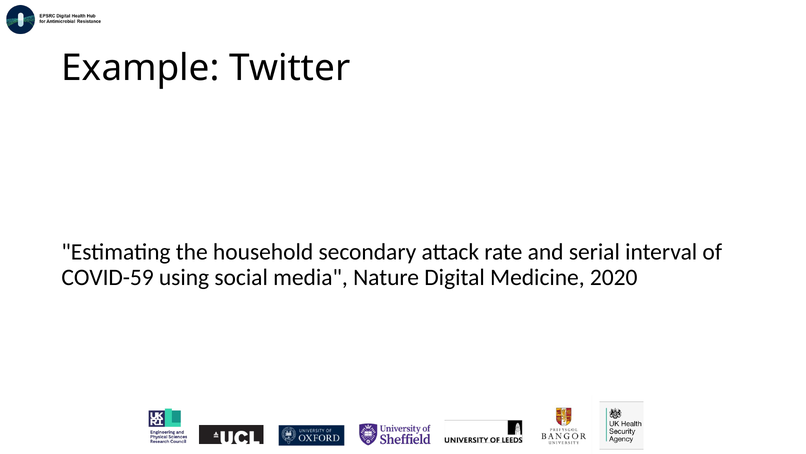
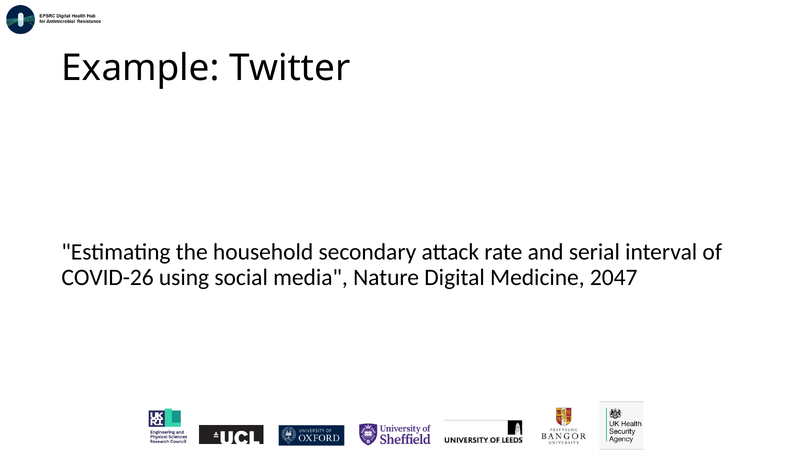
COVID-59: COVID-59 -> COVID-26
2020: 2020 -> 2047
